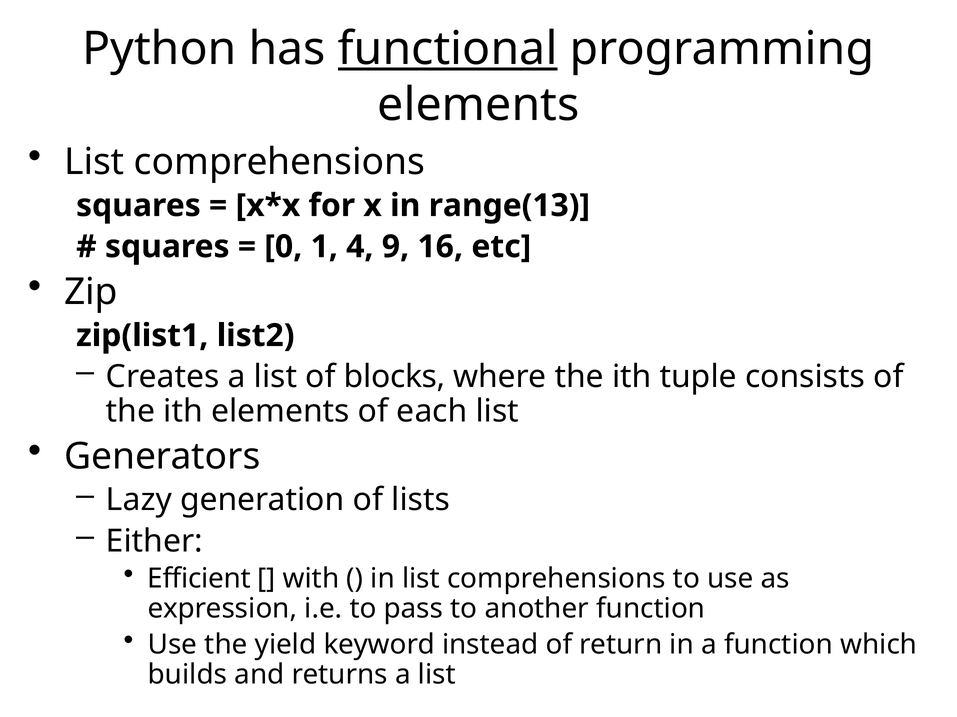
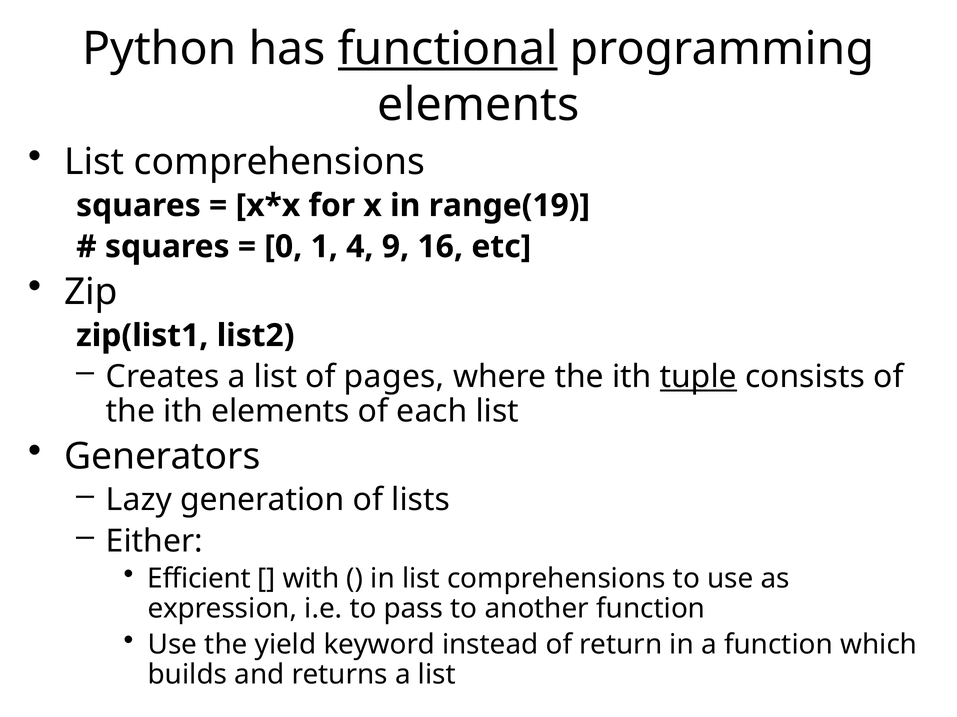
range(13: range(13 -> range(19
blocks: blocks -> pages
tuple underline: none -> present
